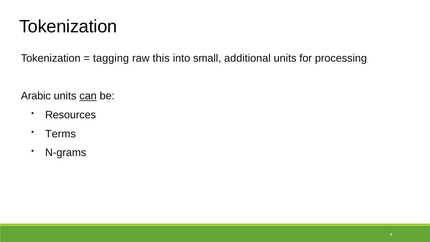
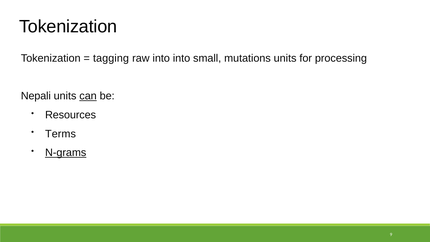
raw this: this -> into
additional: additional -> mutations
Arabic: Arabic -> Nepali
N-grams underline: none -> present
